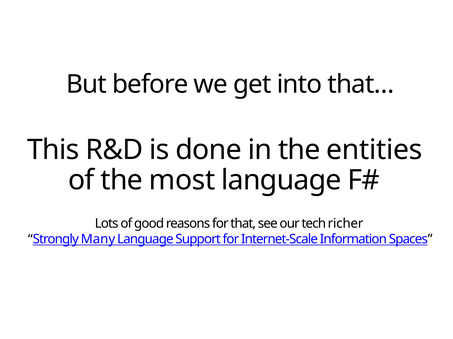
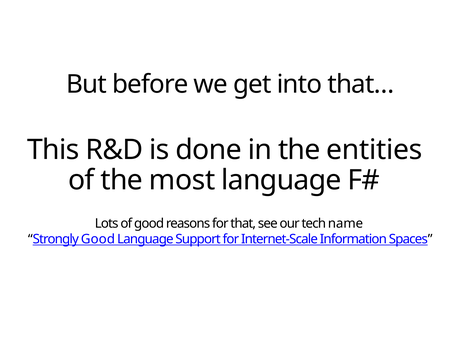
richer: richer -> name
Strongly Many: Many -> Good
